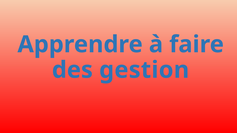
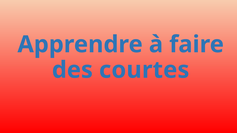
gestion: gestion -> courtes
